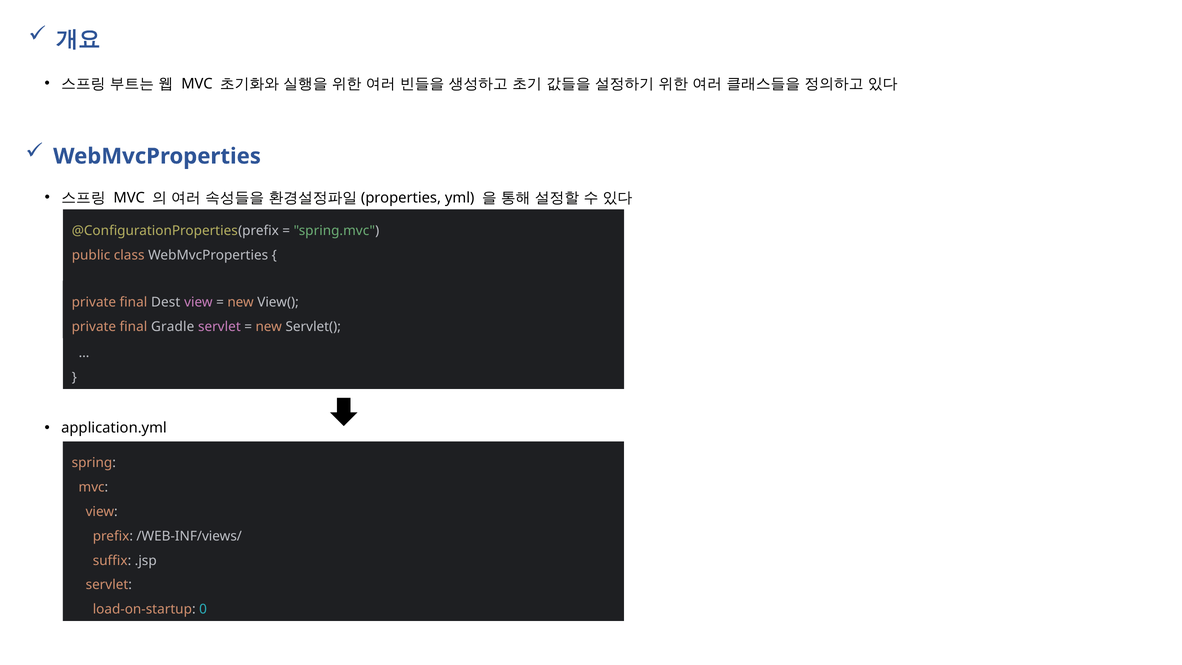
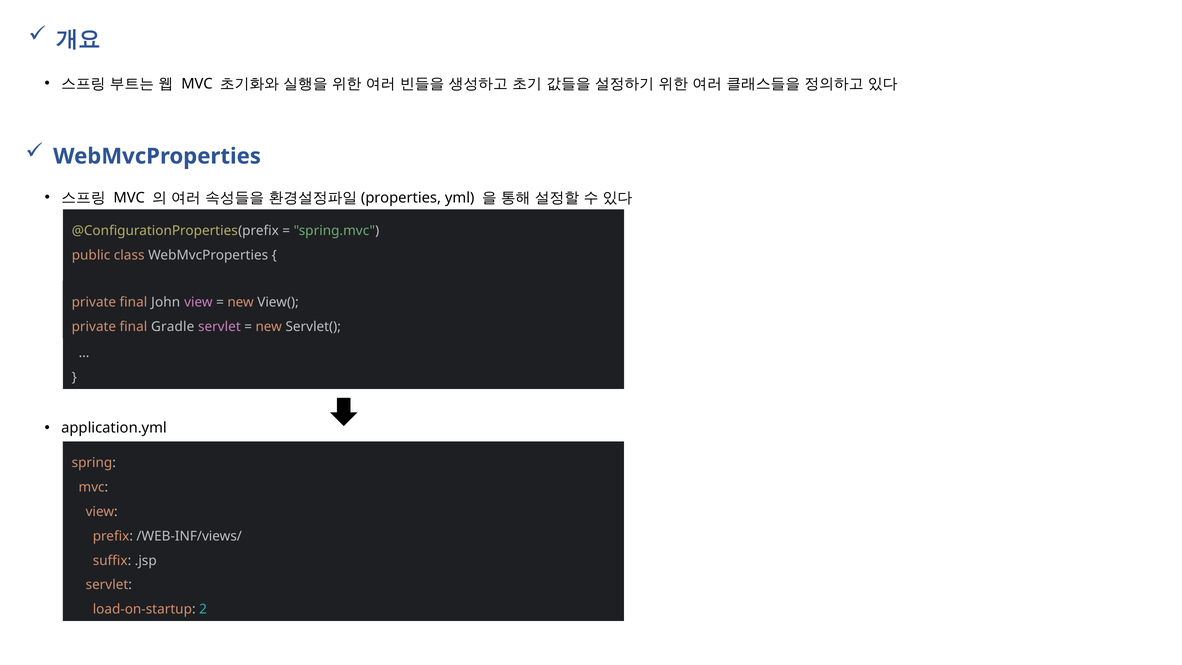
Dest: Dest -> John
0: 0 -> 2
